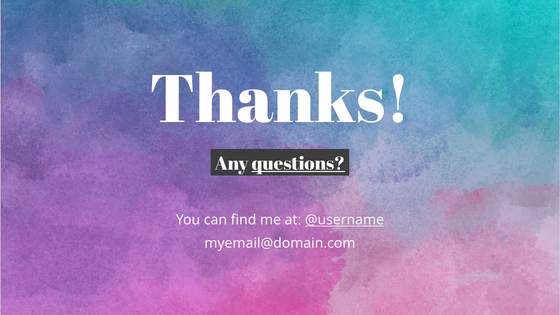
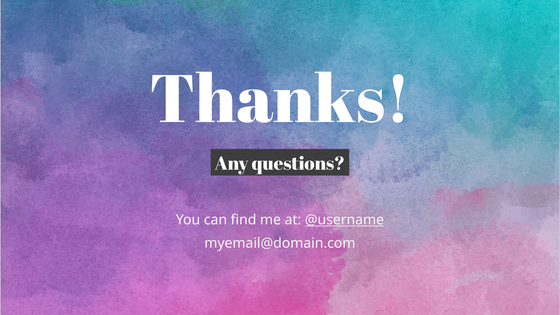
questions underline: present -> none
